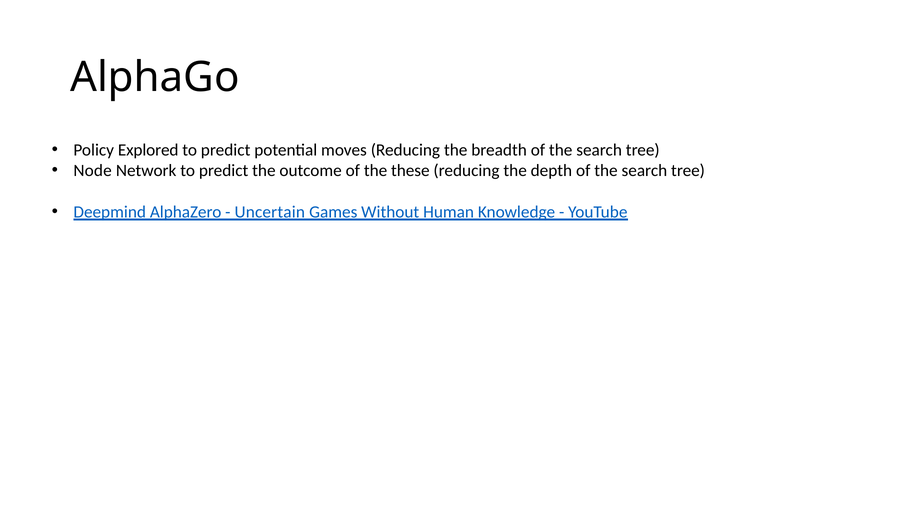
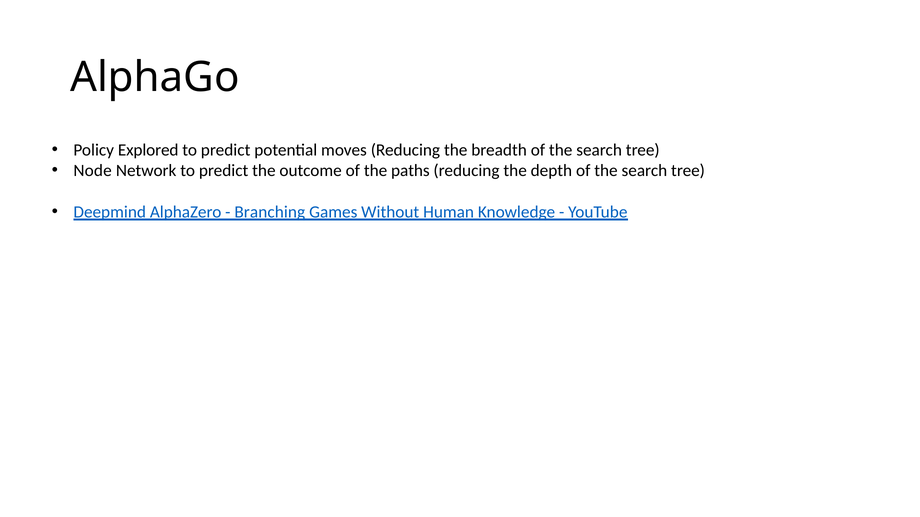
these: these -> paths
Uncertain: Uncertain -> Branching
